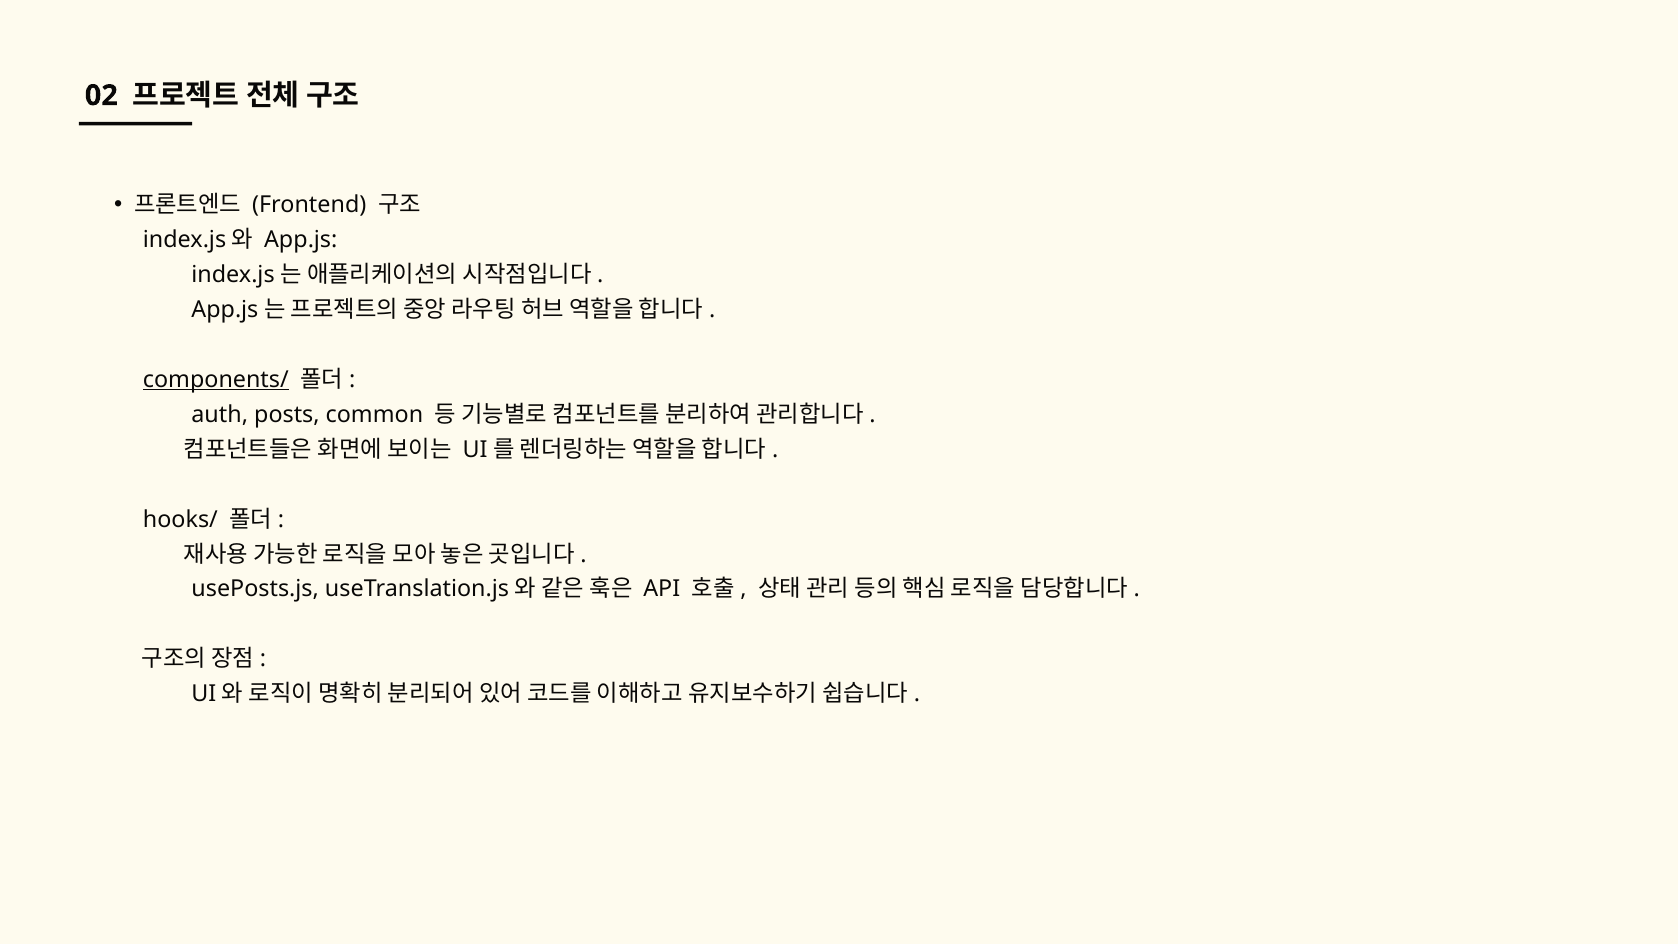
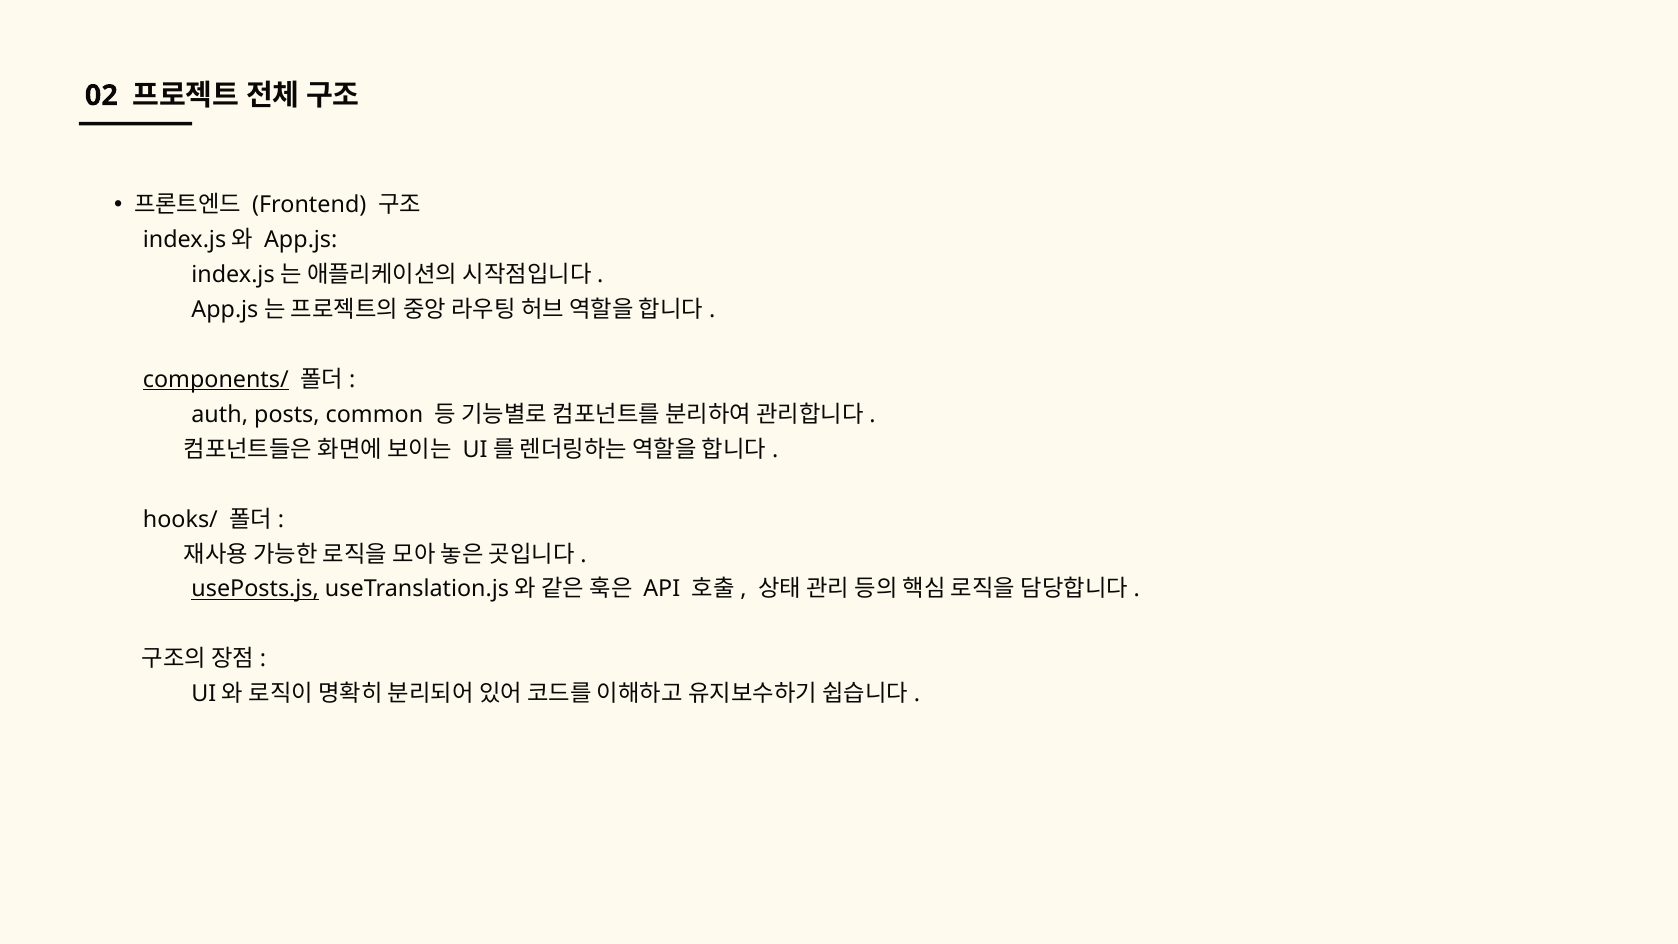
usePosts.js underline: none -> present
